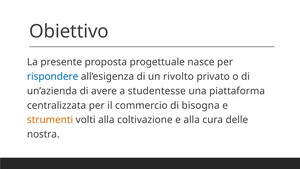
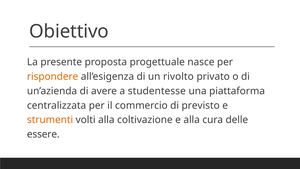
rispondere colour: blue -> orange
bisogna: bisogna -> previsto
nostra: nostra -> essere
